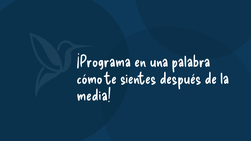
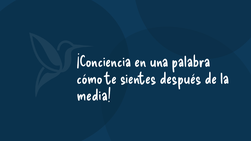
¡Programa: ¡Programa -> ¡Conciencia
